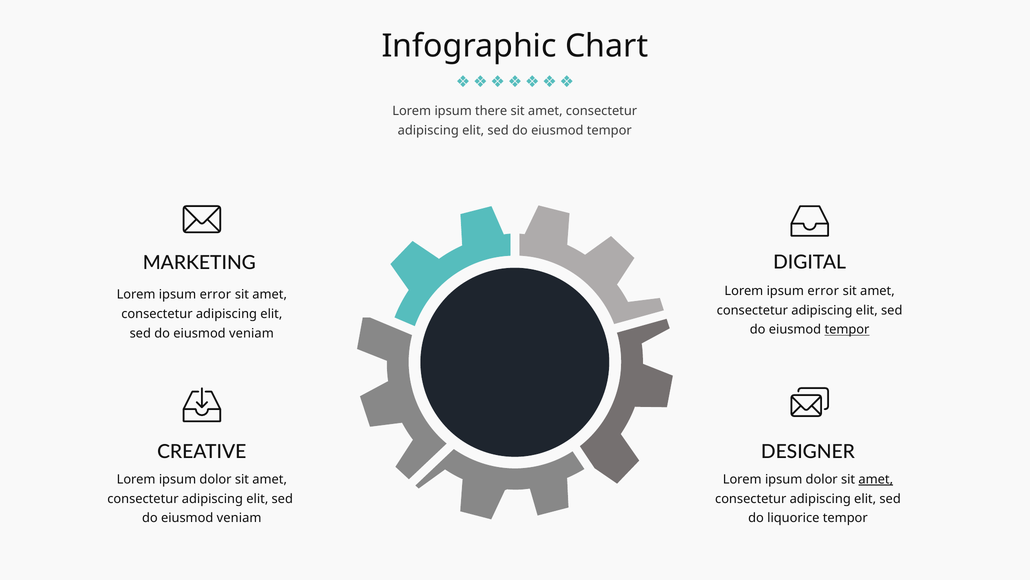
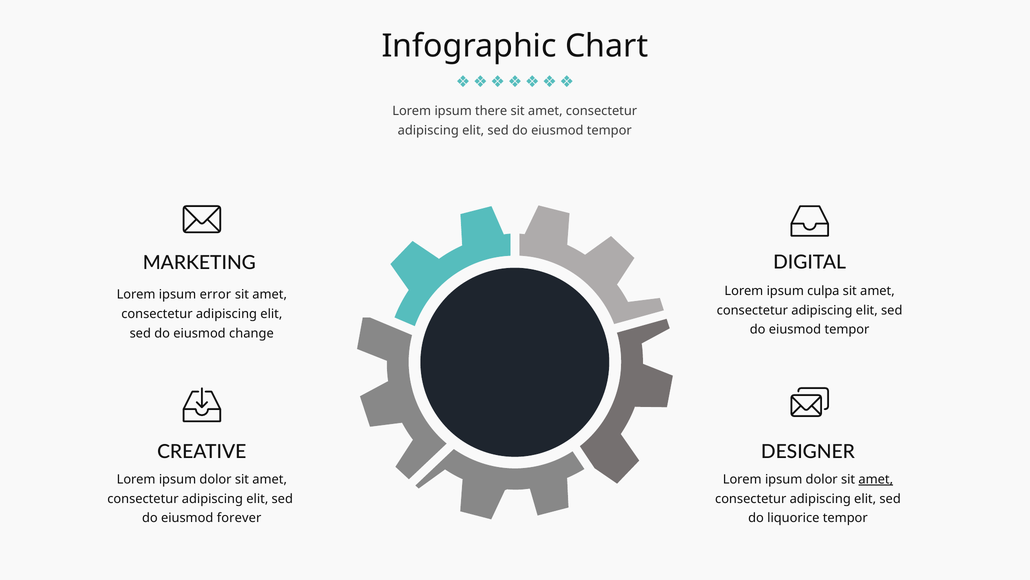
error at (823, 291): error -> culpa
tempor at (847, 329) underline: present -> none
veniam at (251, 333): veniam -> change
veniam at (239, 518): veniam -> forever
